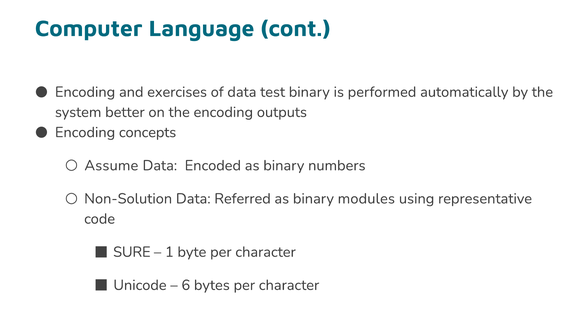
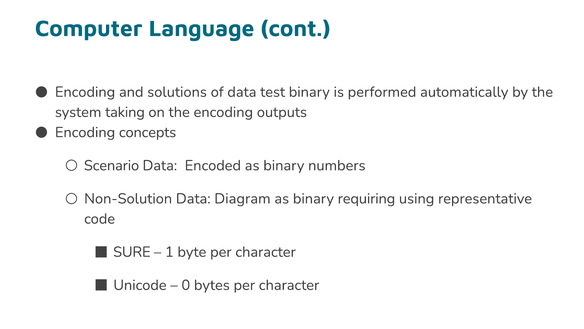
exercises: exercises -> solutions
better: better -> taking
Assume: Assume -> Scenario
Referred: Referred -> Diagram
modules: modules -> requiring
6: 6 -> 0
